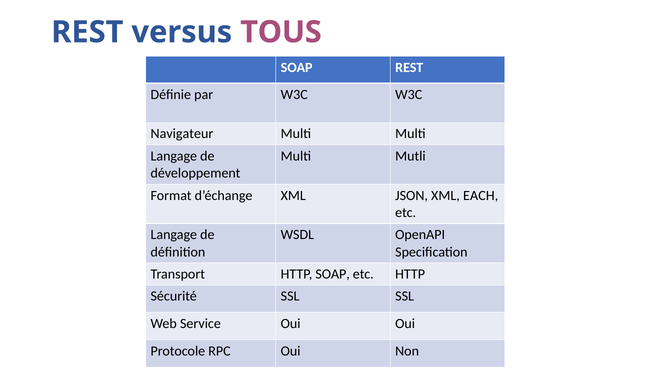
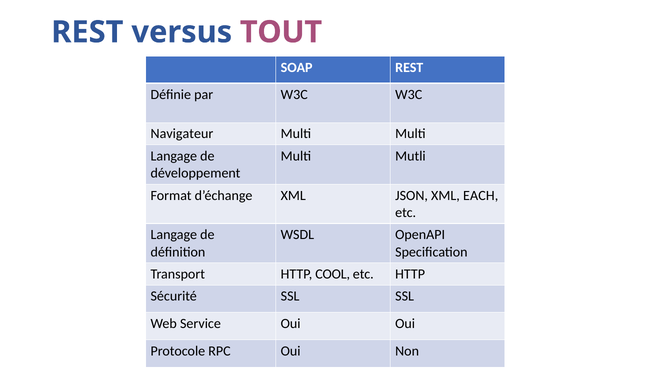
TOUS: TOUS -> TOUT
HTTP SOAP: SOAP -> COOL
